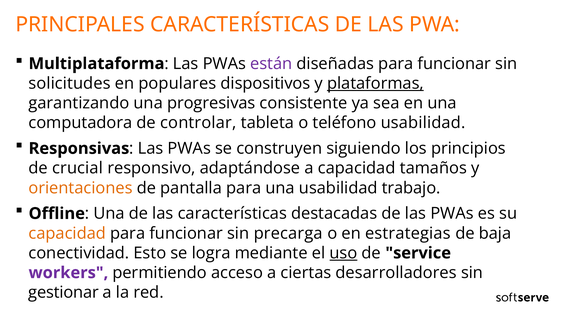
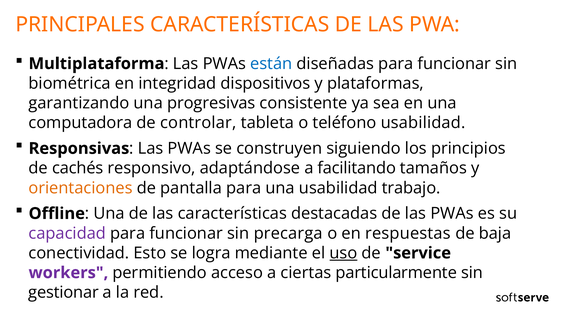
están colour: purple -> blue
solicitudes: solicitudes -> biométrica
populares: populares -> integridad
plataformas underline: present -> none
crucial: crucial -> cachés
a capacidad: capacidad -> facilitando
capacidad at (67, 233) colour: orange -> purple
estrategias: estrategias -> respuestas
desarrolladores: desarrolladores -> particularmente
